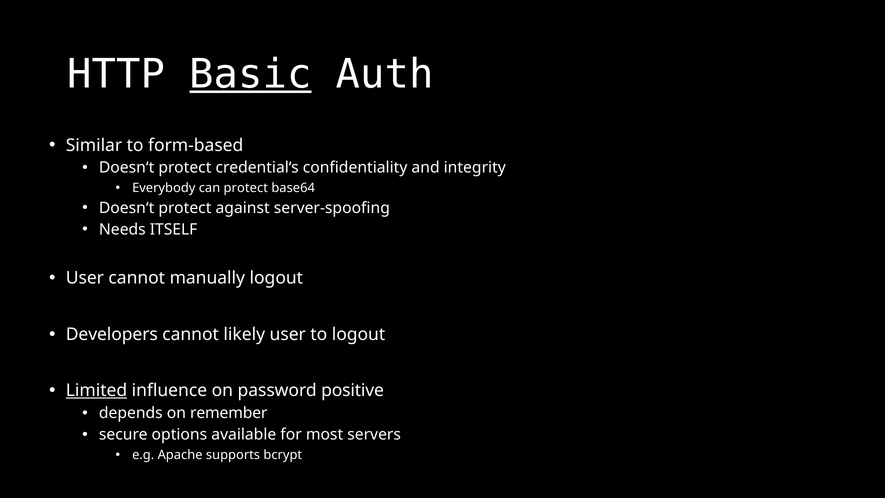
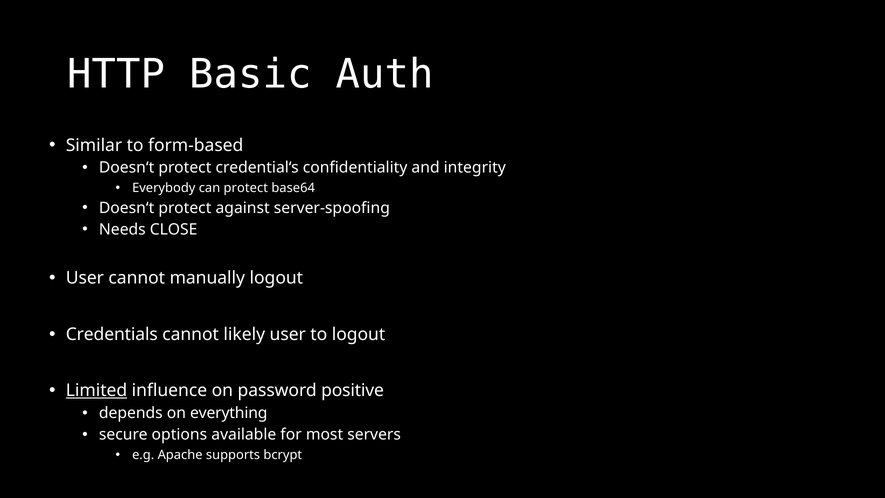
Basic underline: present -> none
ITSELF: ITSELF -> CLOSE
Developers: Developers -> Credentials
remember: remember -> everything
